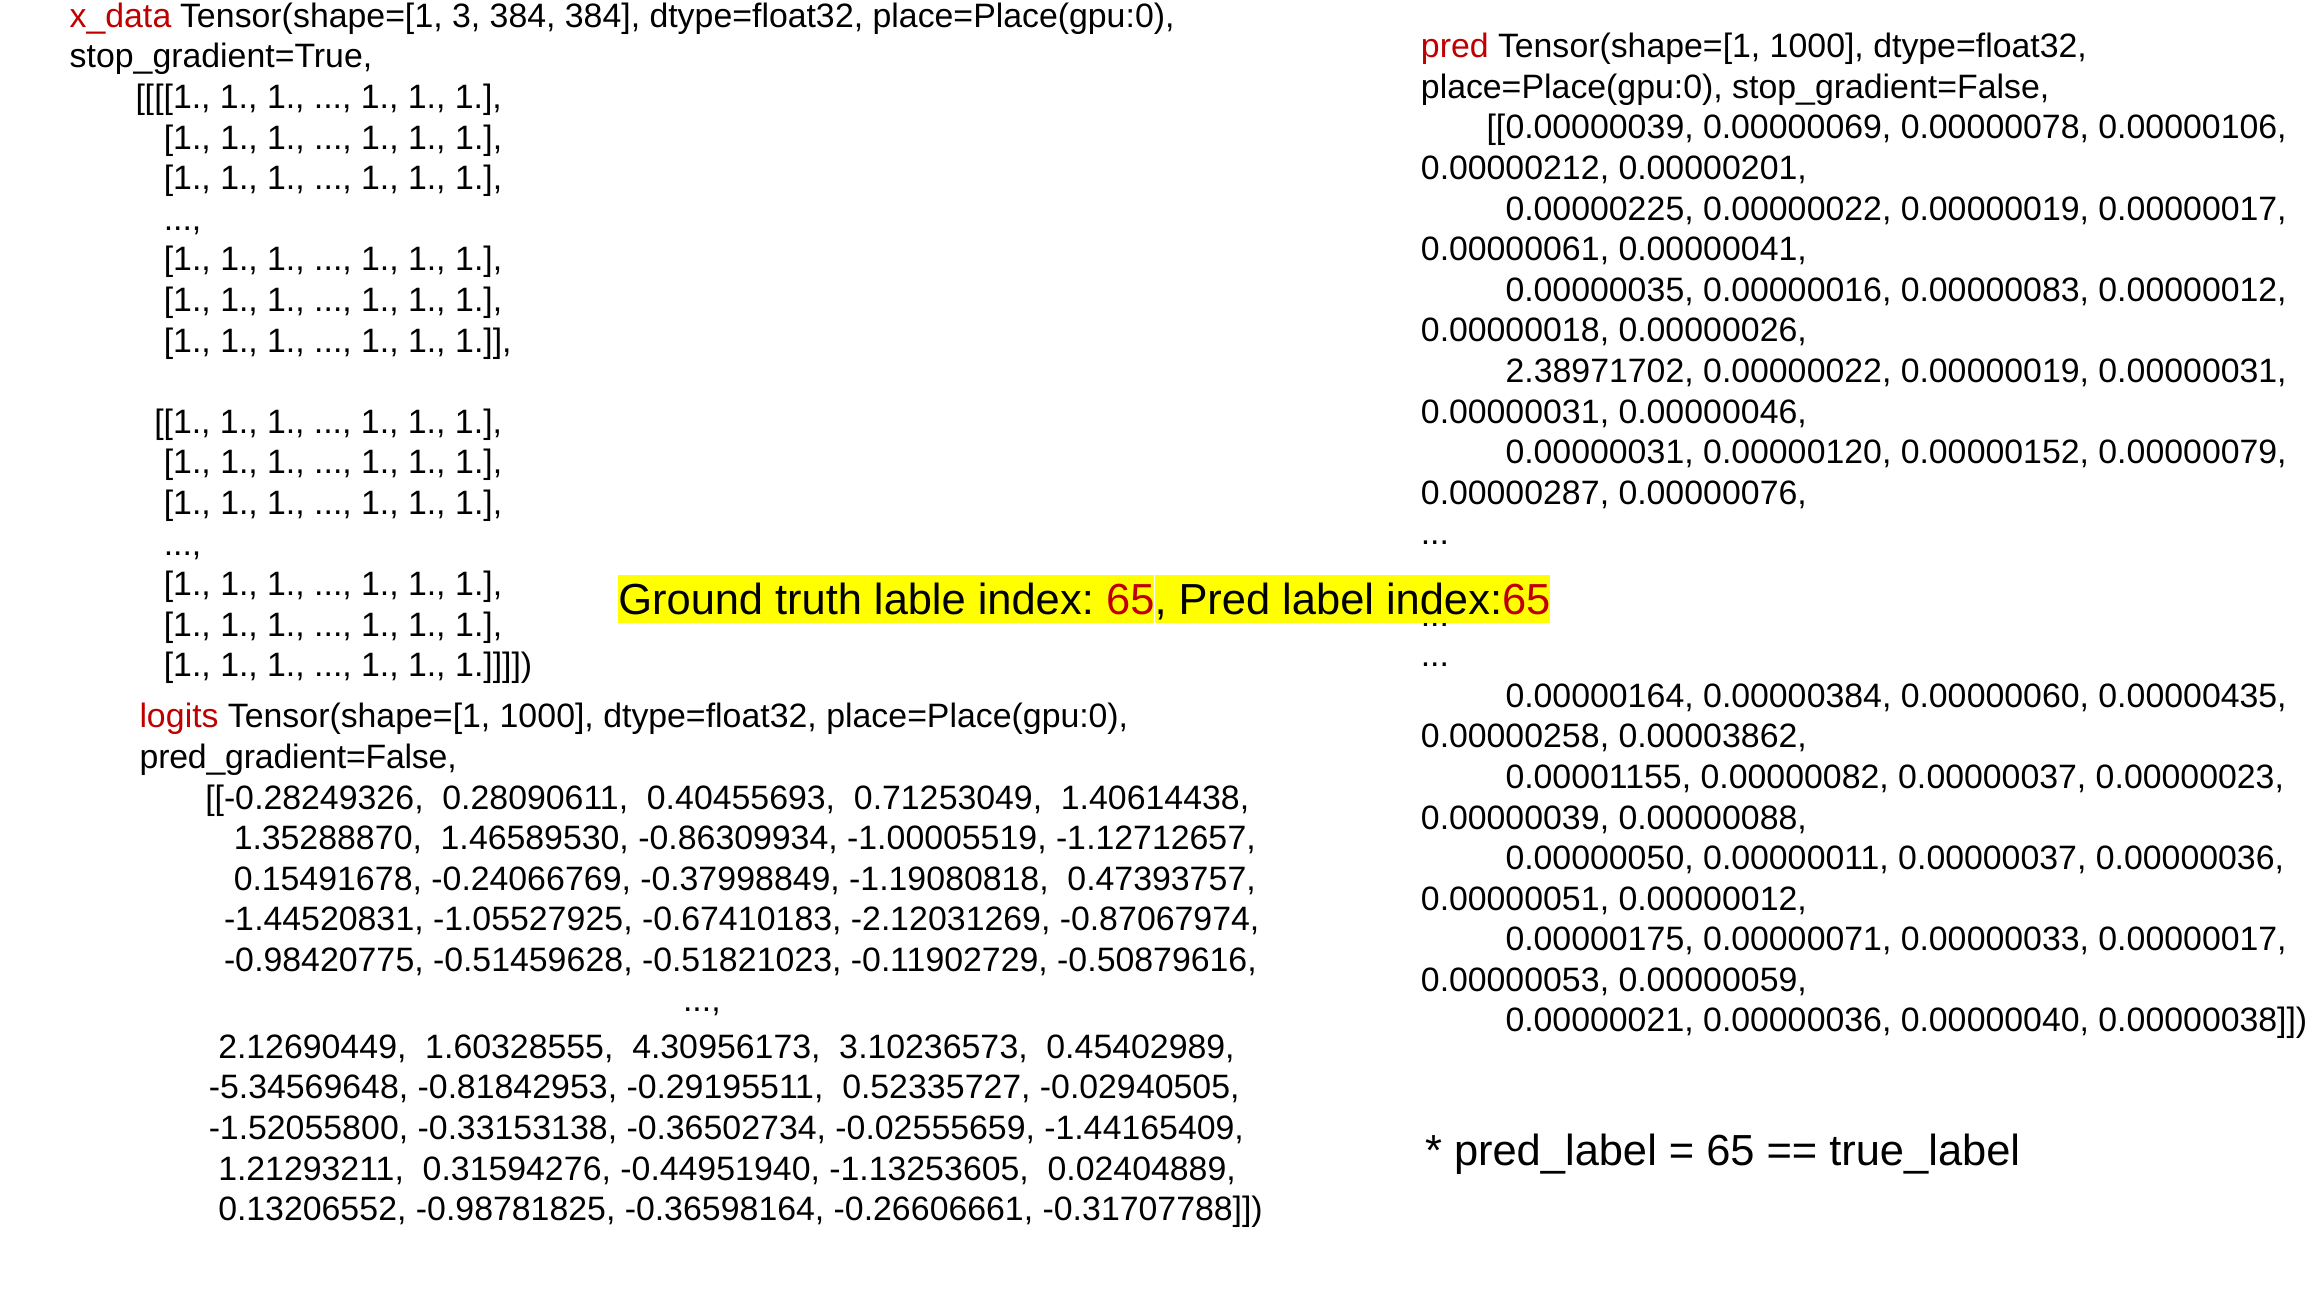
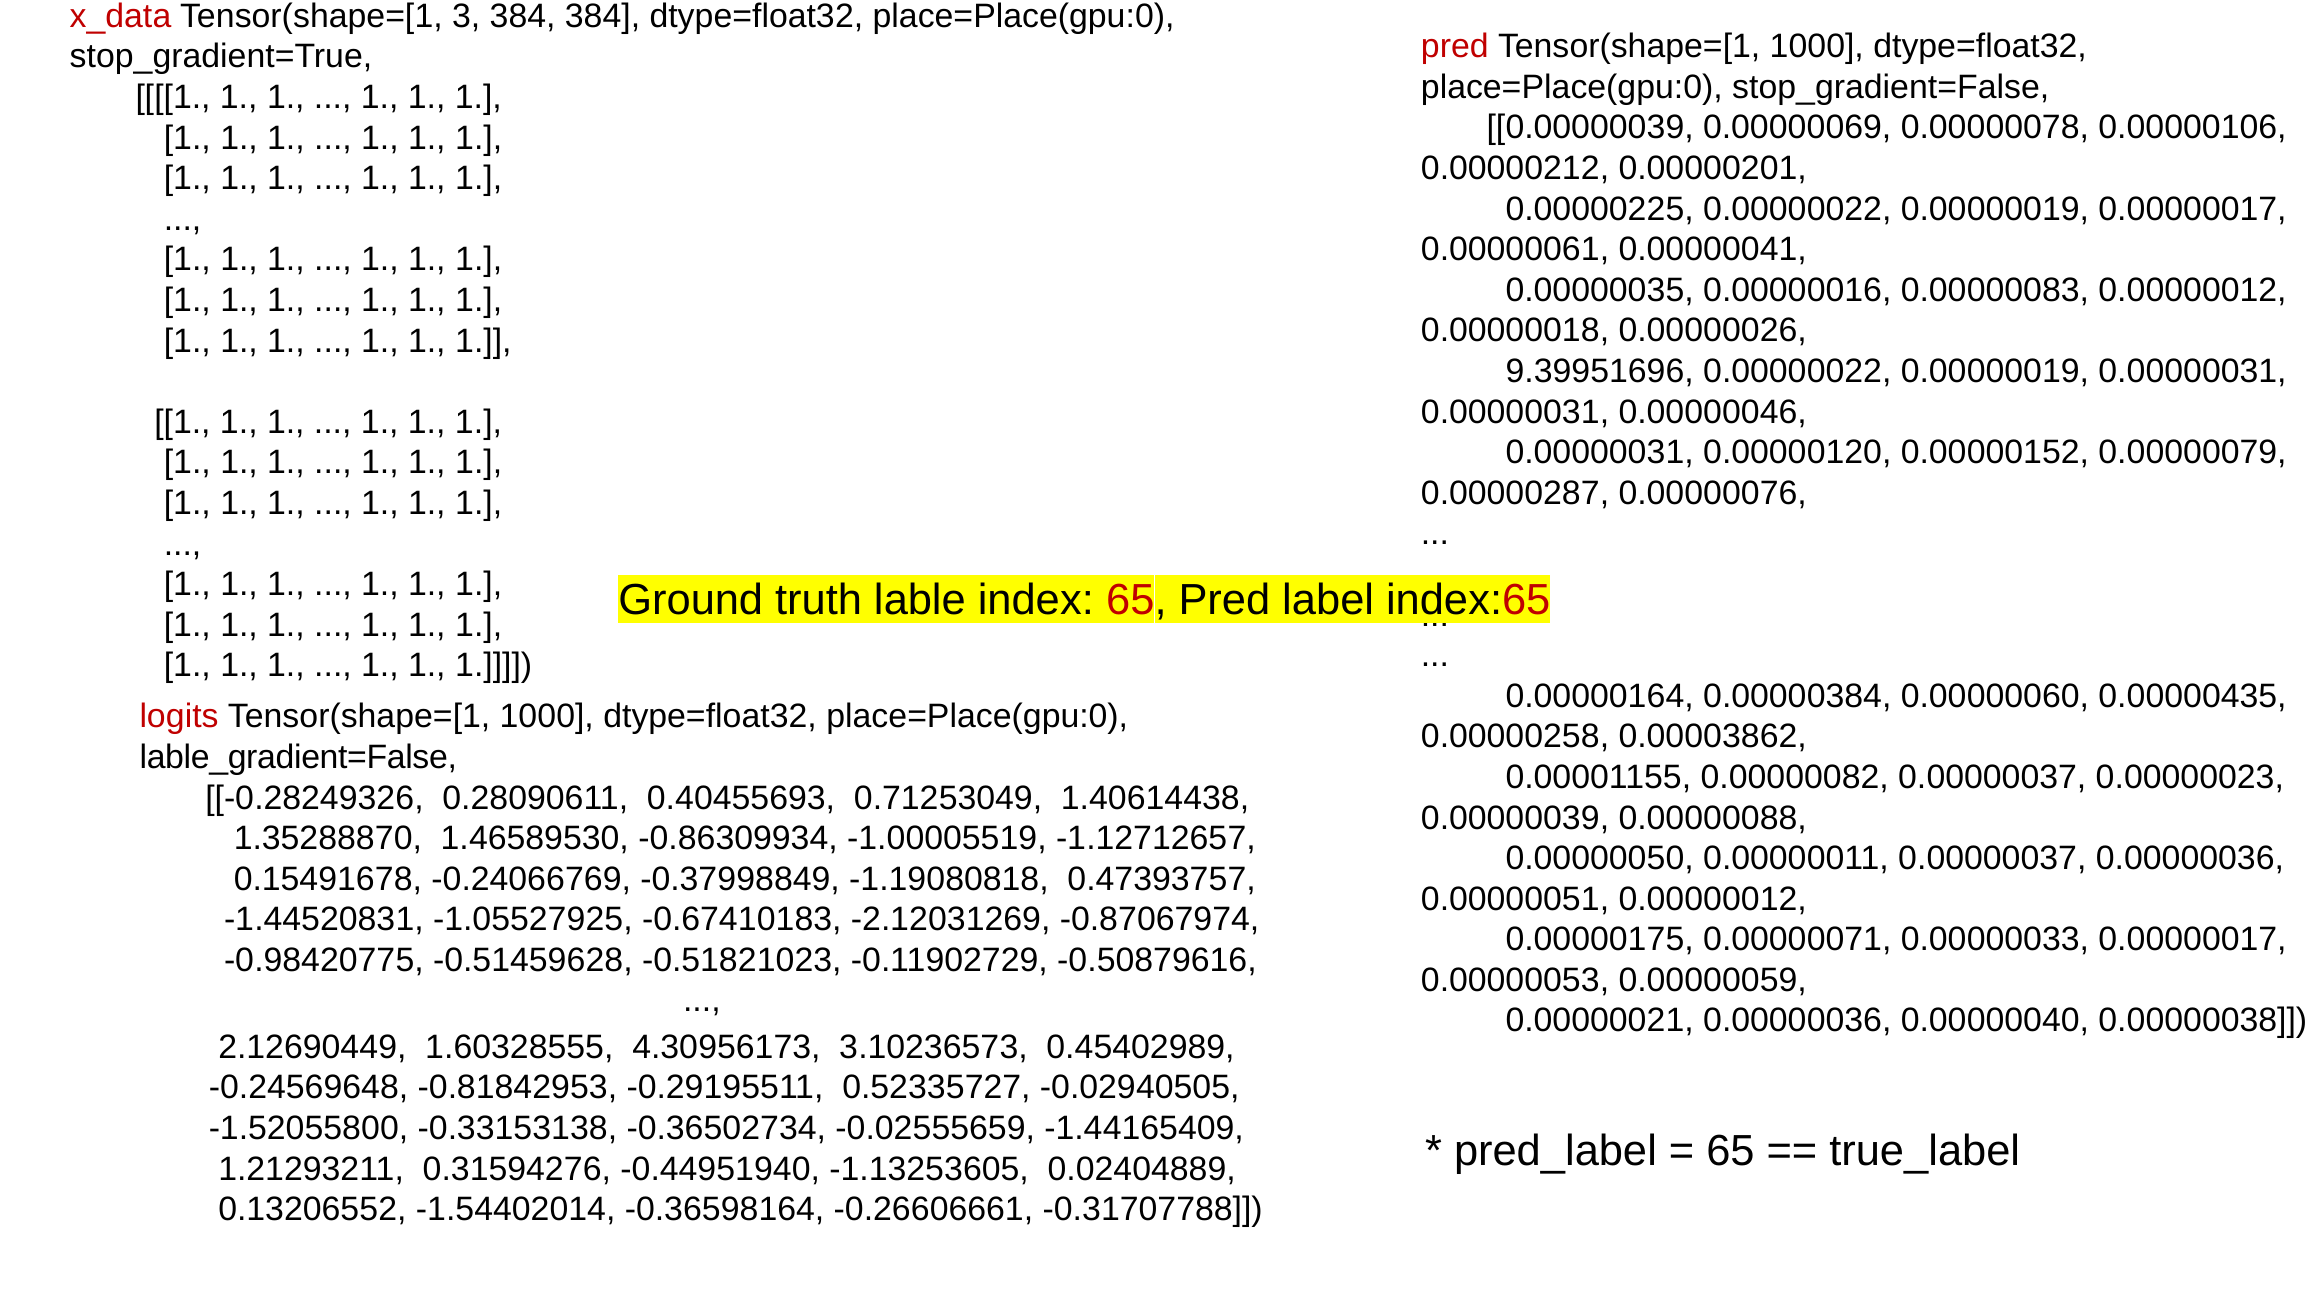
2.38971702: 2.38971702 -> 9.39951696
pred_gradient=False: pred_gradient=False -> lable_gradient=False
-5.34569648: -5.34569648 -> -0.24569648
-0.98781825: -0.98781825 -> -1.54402014
